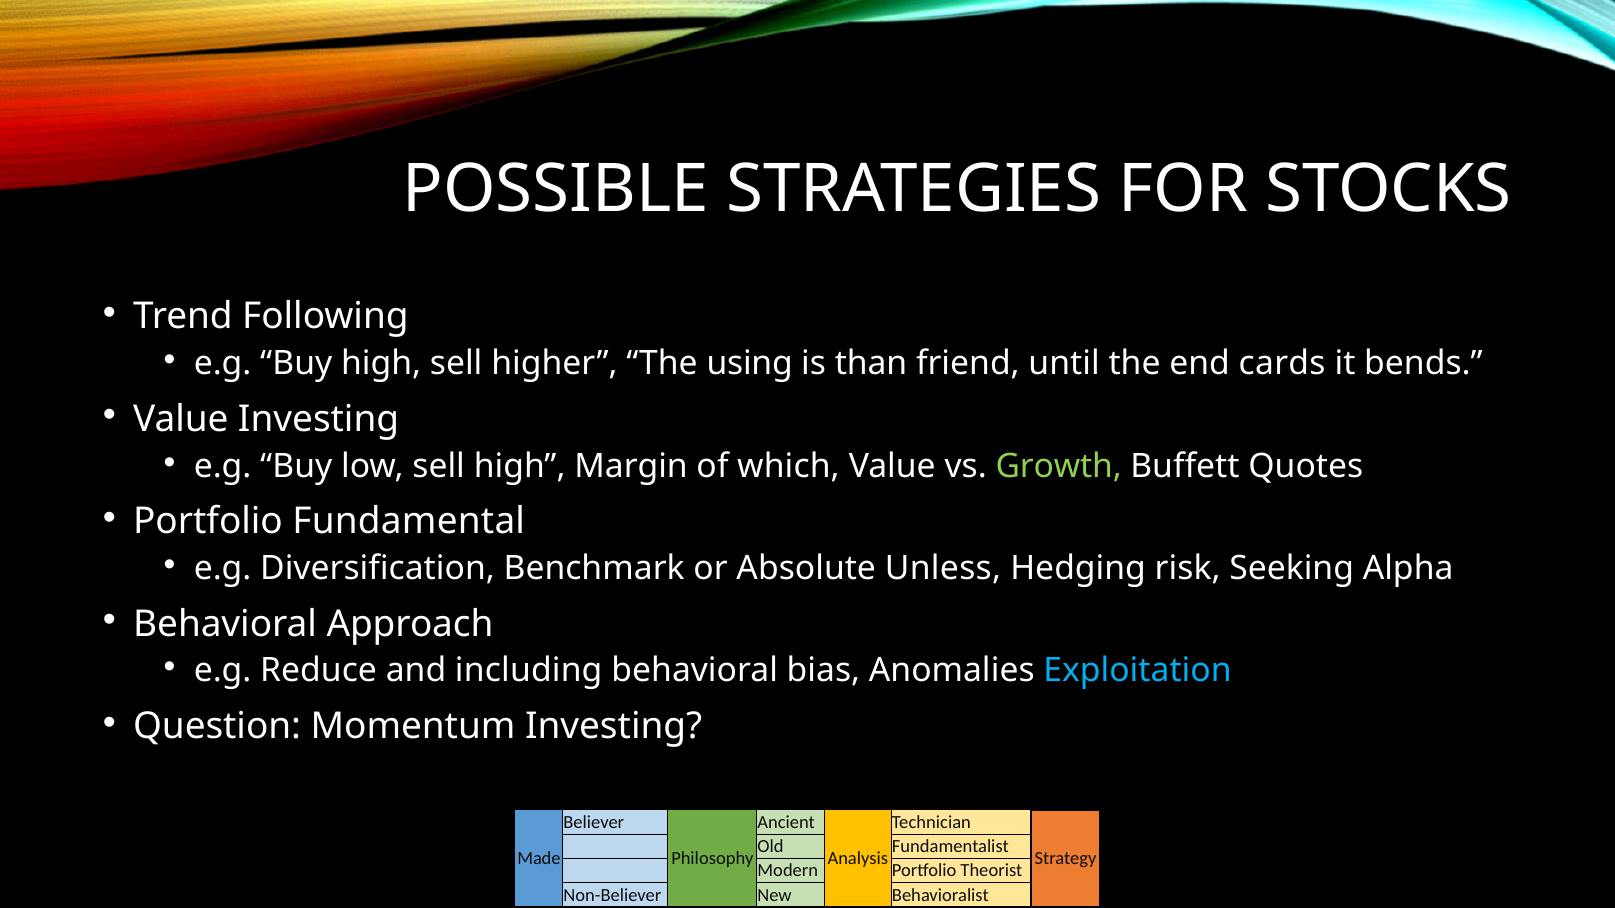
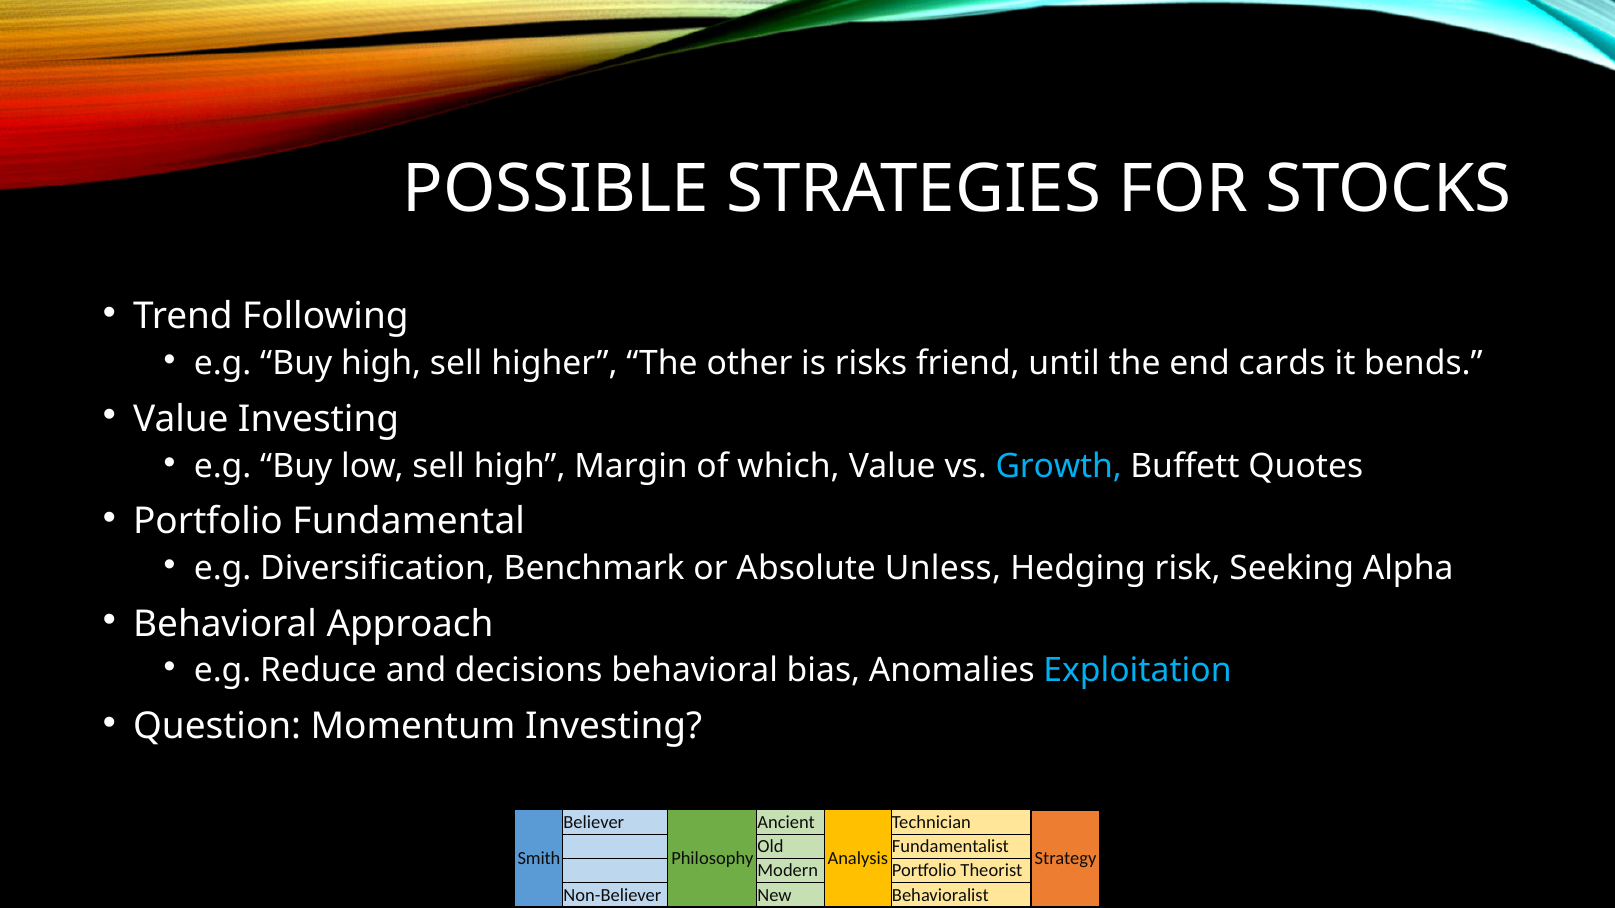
using: using -> other
than: than -> risks
Growth colour: light green -> light blue
including: including -> decisions
Made: Made -> Smith
